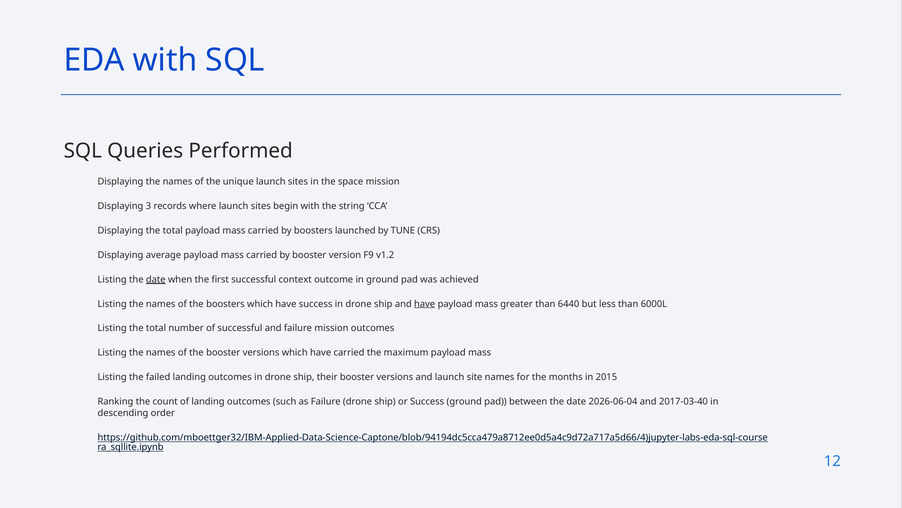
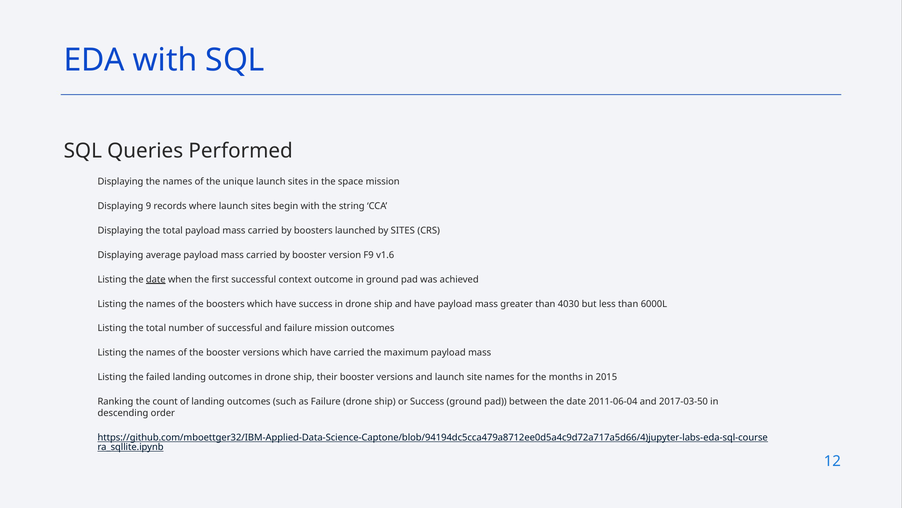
3: 3 -> 9
by TUNE: TUNE -> SITES
v1.2: v1.2 -> v1.6
have at (425, 304) underline: present -> none
6440: 6440 -> 4030
2026-06-04: 2026-06-04 -> 2011-06-04
2017-03-40: 2017-03-40 -> 2017-03-50
